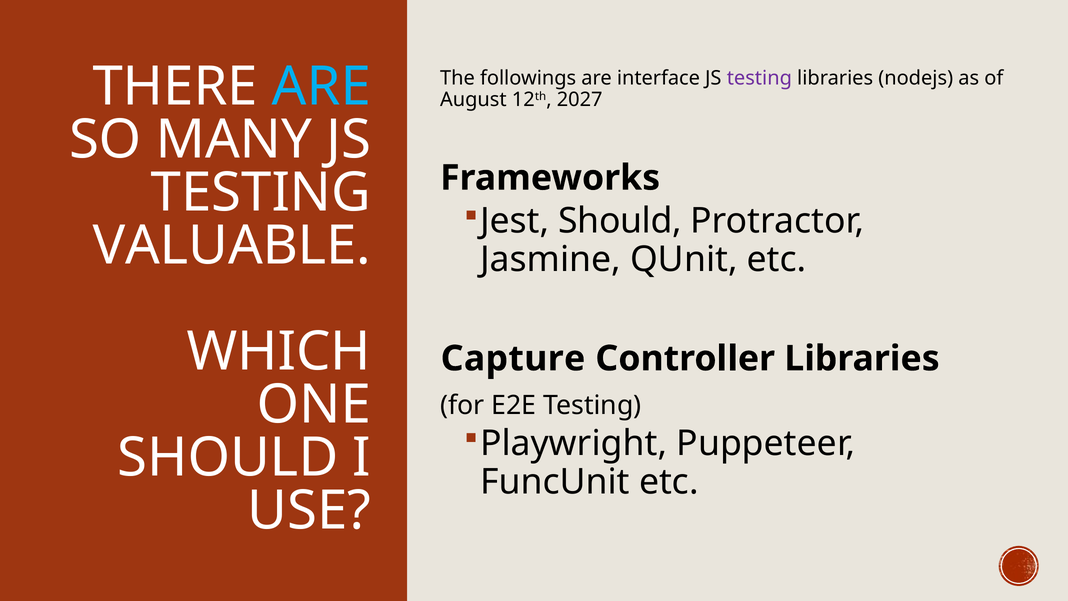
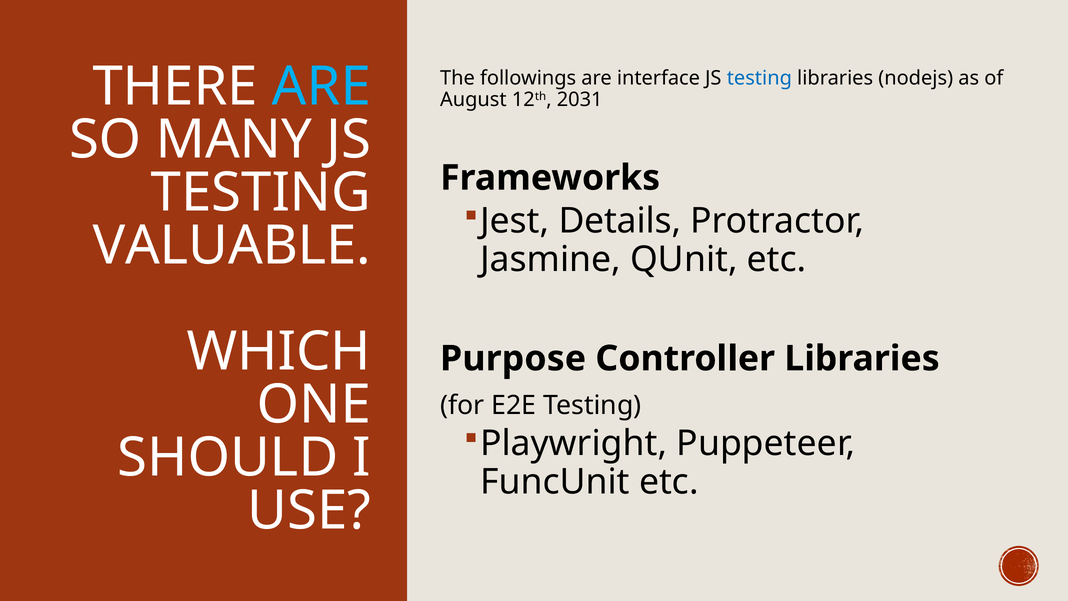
testing at (759, 78) colour: purple -> blue
2027: 2027 -> 2031
Jest Should: Should -> Details
Capture: Capture -> Purpose
